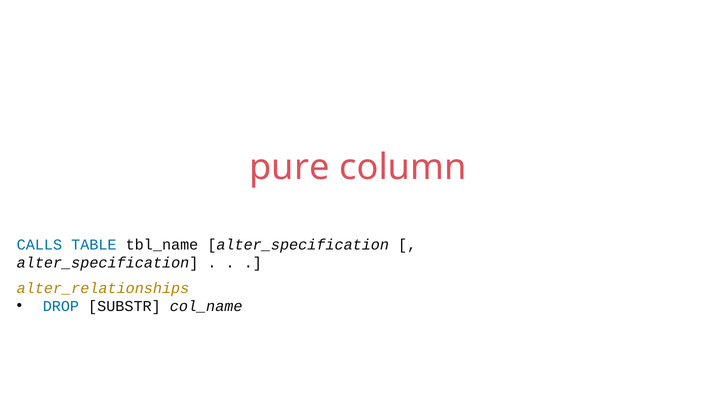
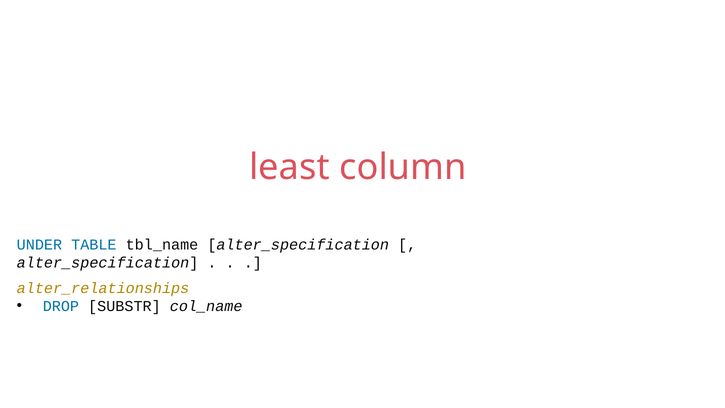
pure: pure -> least
CALLS: CALLS -> UNDER
